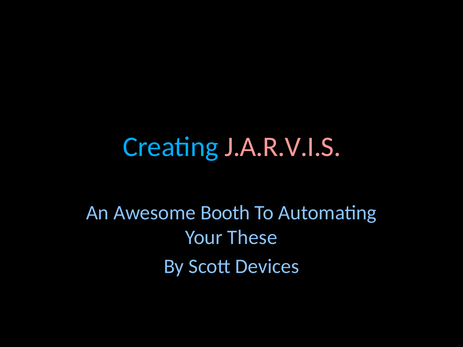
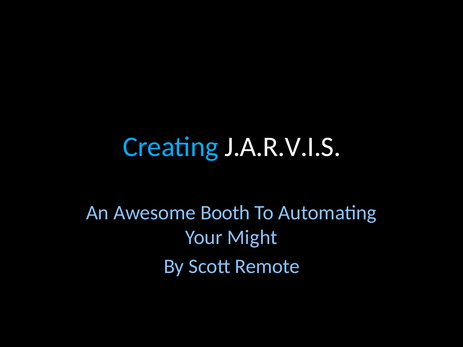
J.A.R.V.I.S colour: pink -> white
These: These -> Might
Devices: Devices -> Remote
